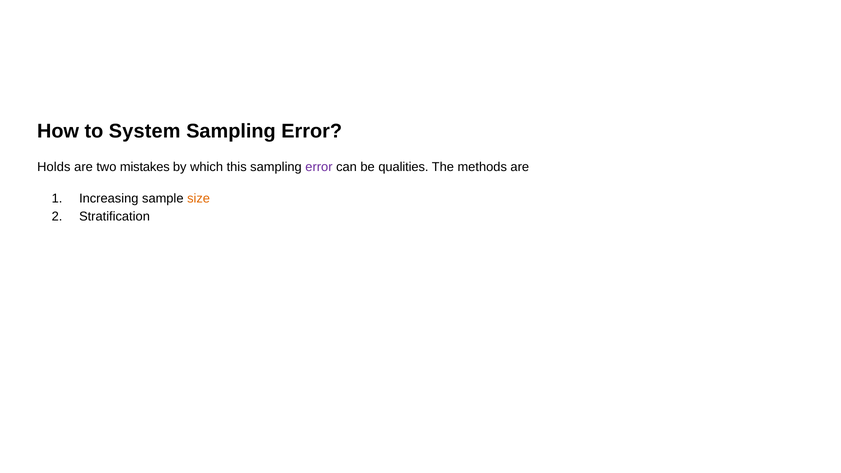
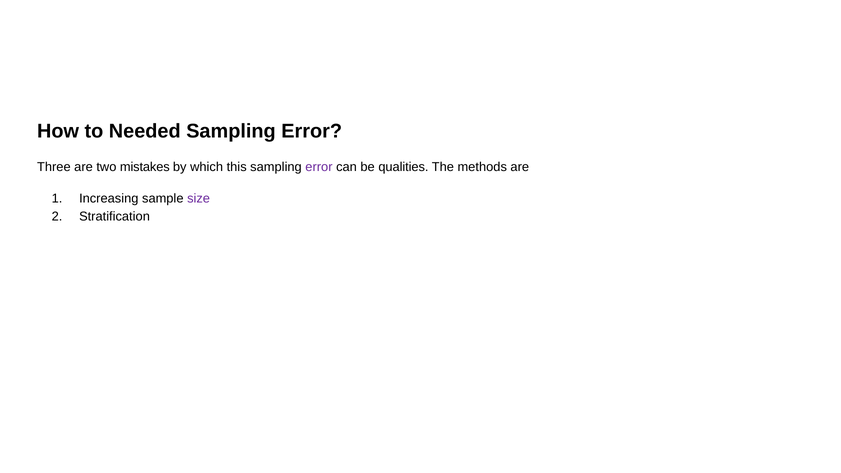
System: System -> Needed
Holds: Holds -> Three
size colour: orange -> purple
